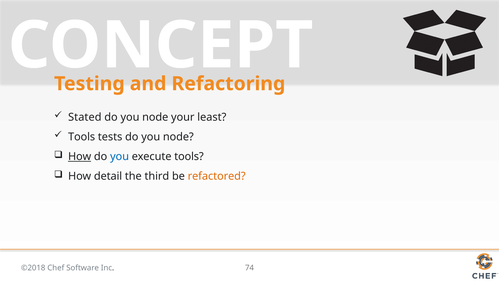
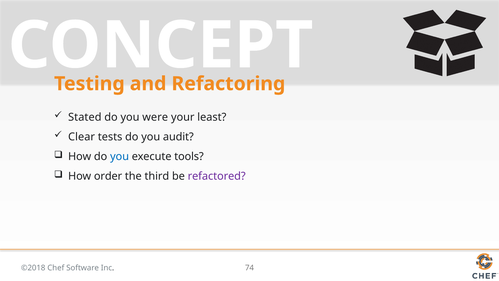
node at (155, 117): node -> were
Tools at (82, 137): Tools -> Clear
tests do you node: node -> audit
How at (80, 156) underline: present -> none
detail: detail -> order
refactored colour: orange -> purple
